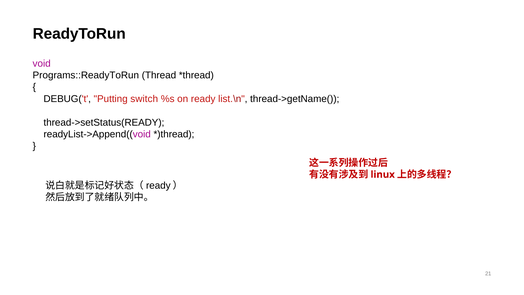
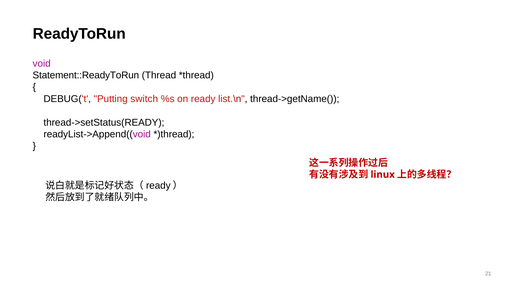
Programs::ReadyToRun: Programs::ReadyToRun -> Statement::ReadyToRun
